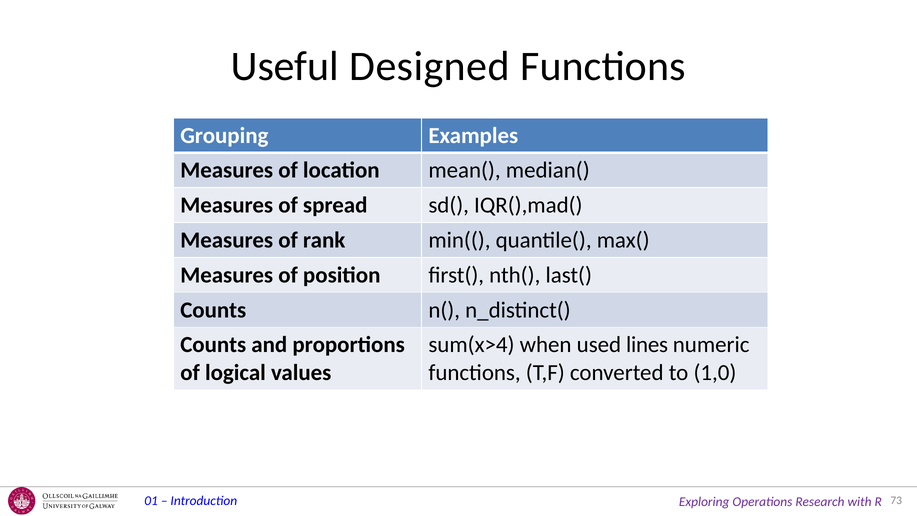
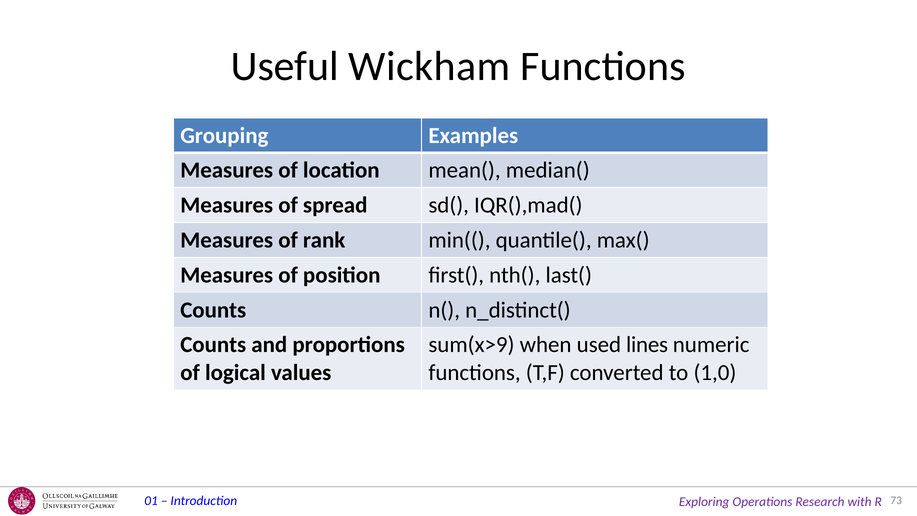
Designed: Designed -> Wickham
sum(x>4: sum(x>4 -> sum(x>9
